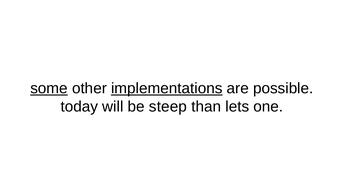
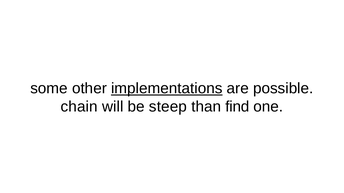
some underline: present -> none
today: today -> chain
lets: lets -> find
